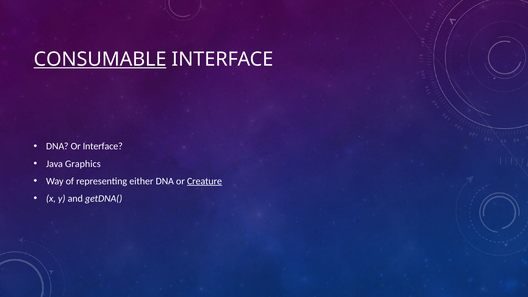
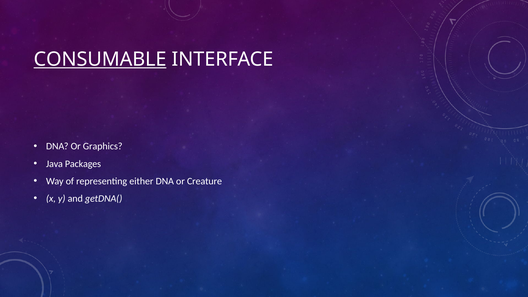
Or Interface: Interface -> Graphics
Graphics: Graphics -> Packages
Creature underline: present -> none
